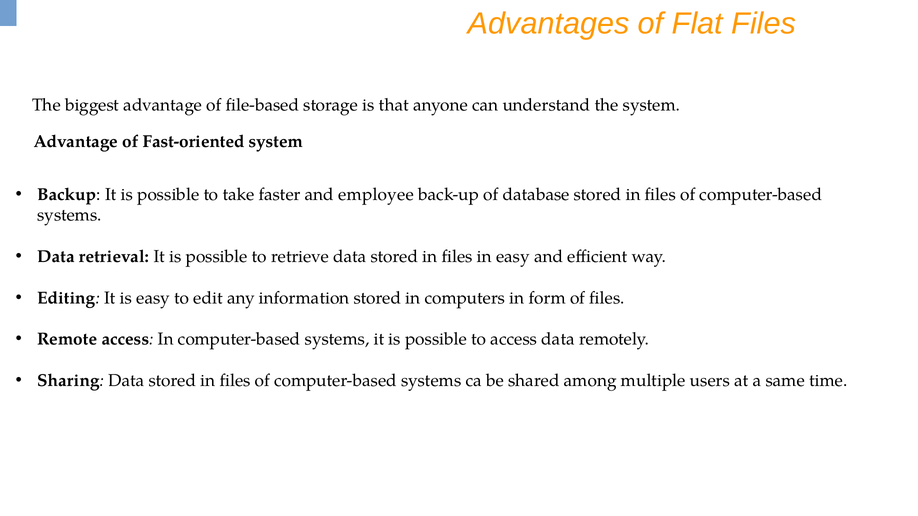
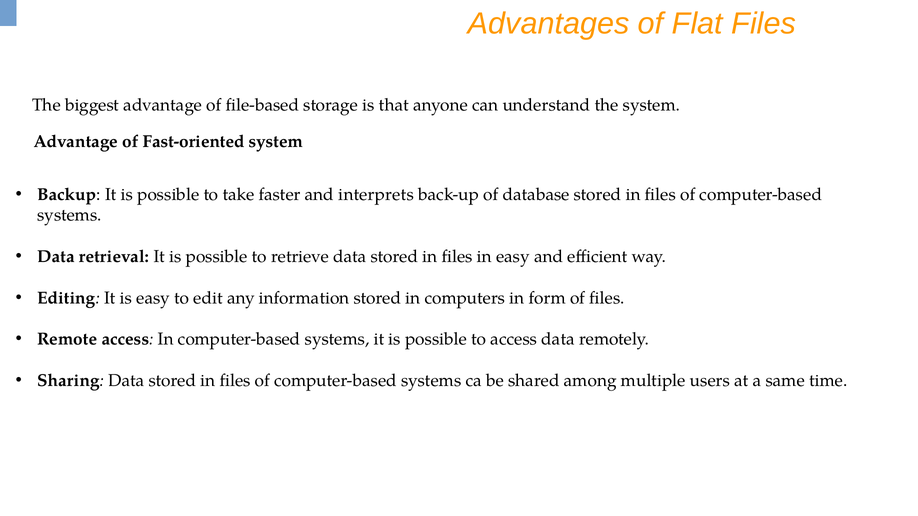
employee: employee -> interprets
